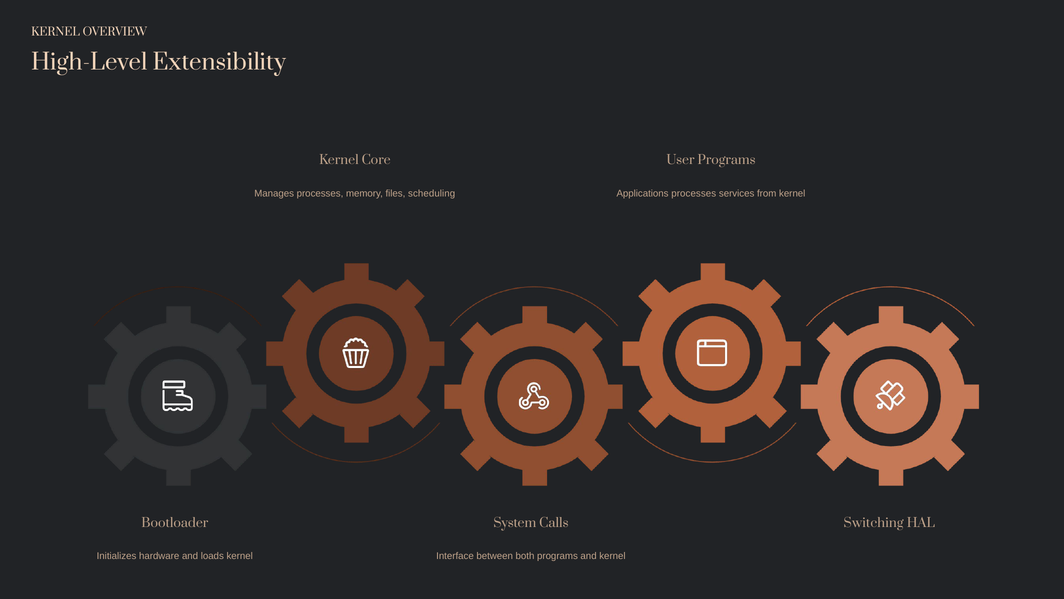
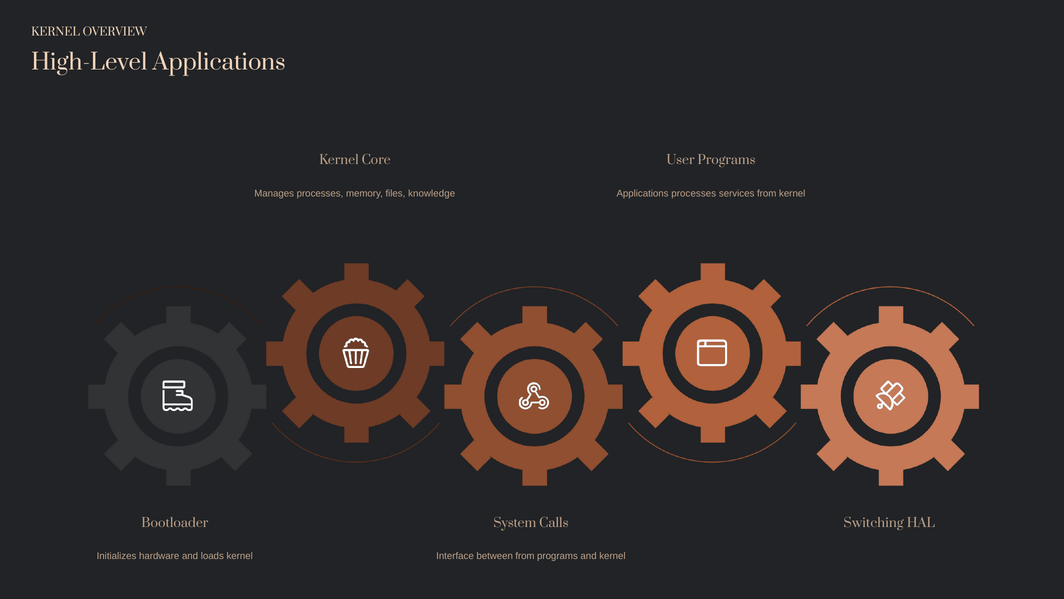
High-Level Extensibility: Extensibility -> Applications
scheduling: scheduling -> knowledge
between both: both -> from
